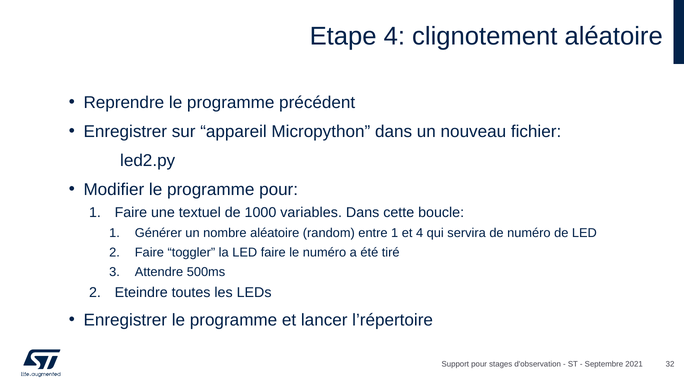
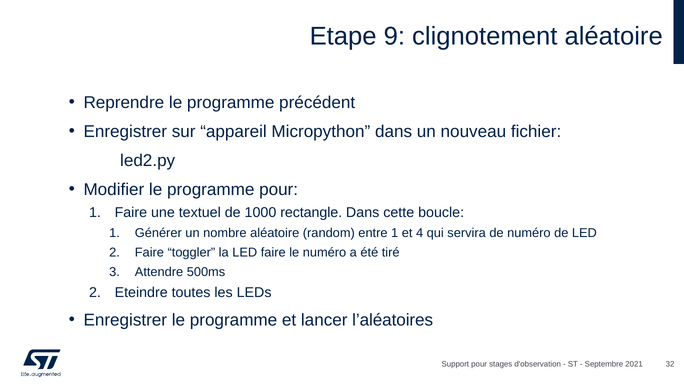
Etape 4: 4 -> 9
variables: variables -> rectangle
l’répertoire: l’répertoire -> l’aléatoires
